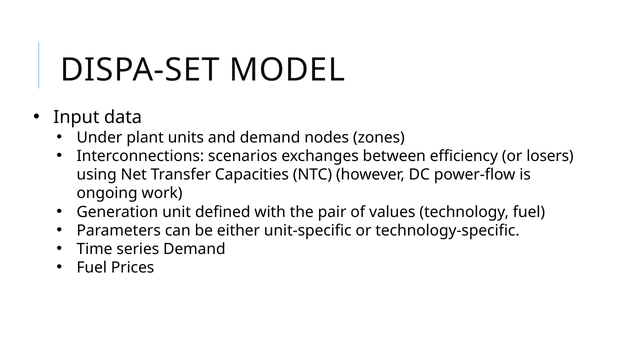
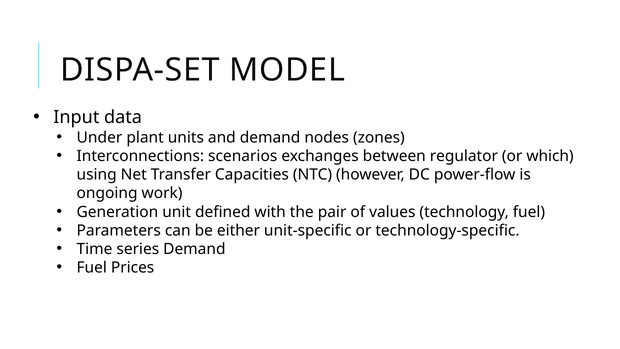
efficiency: efficiency -> regulator
losers: losers -> which
